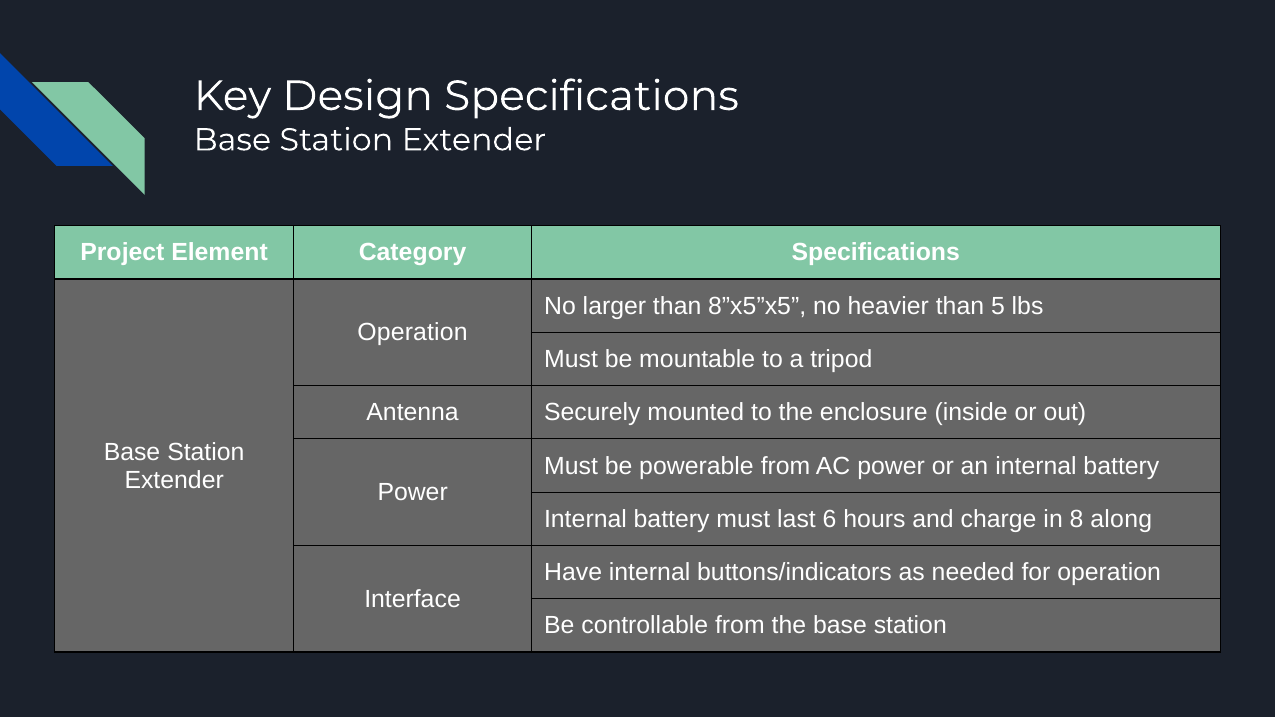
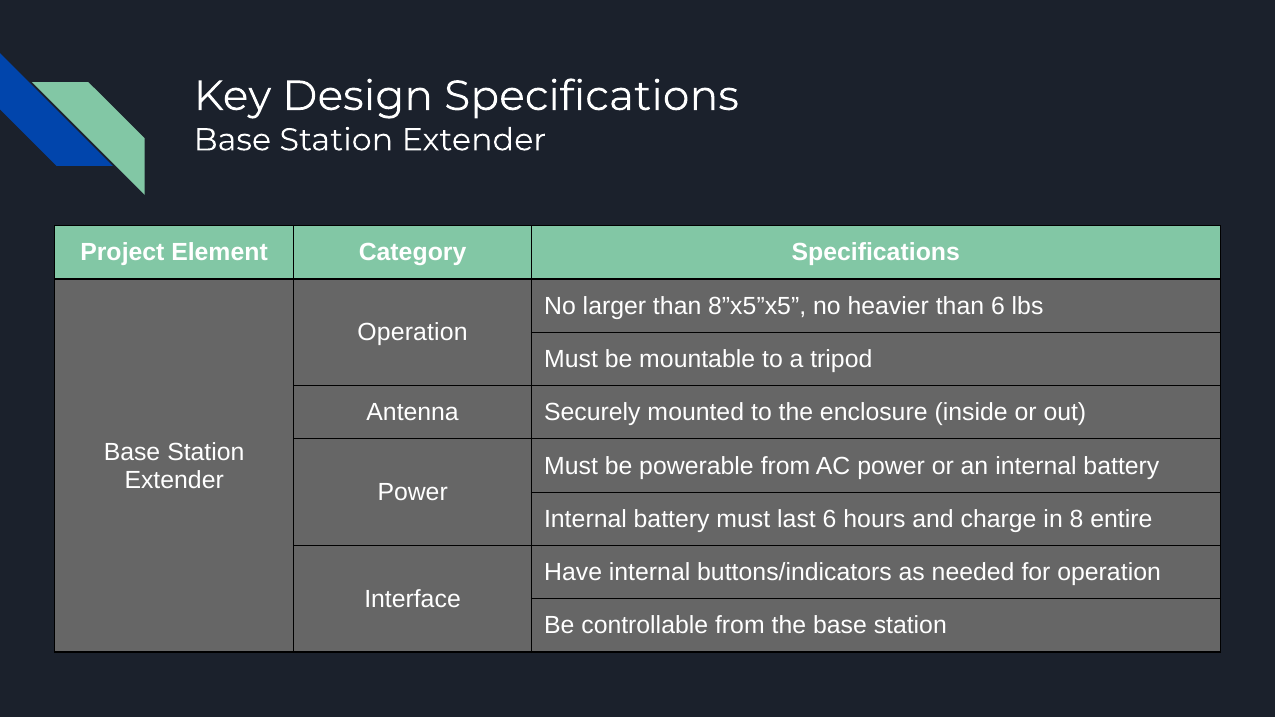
than 5: 5 -> 6
along: along -> entire
